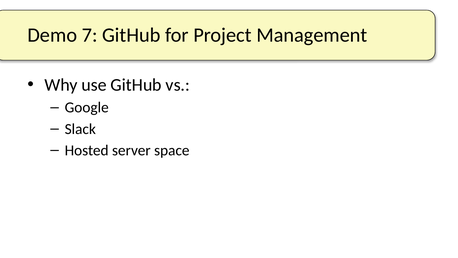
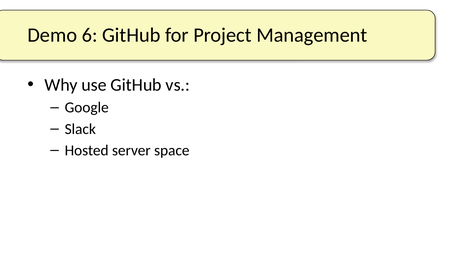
7: 7 -> 6
